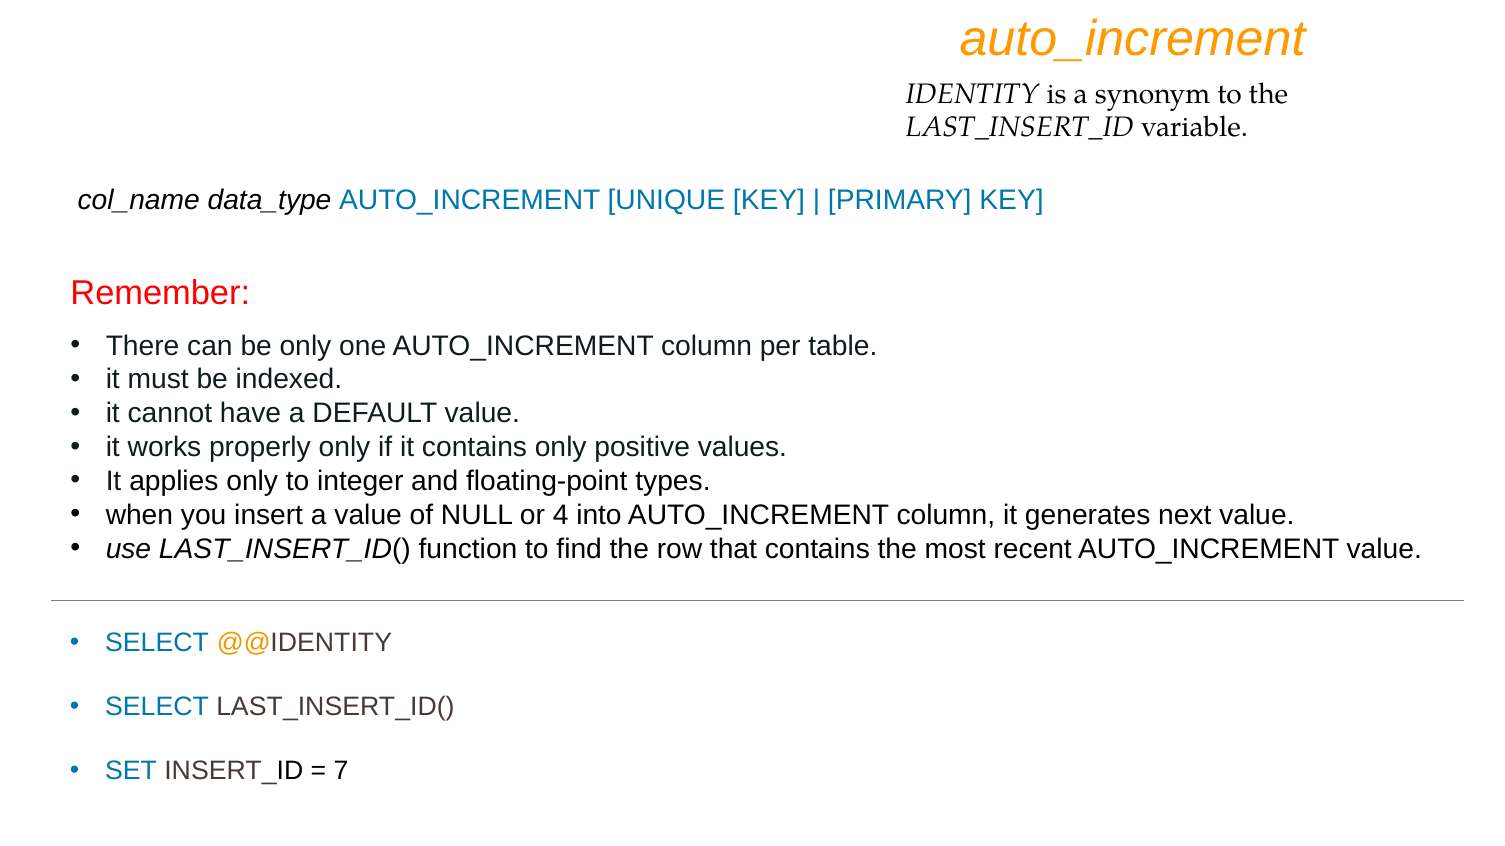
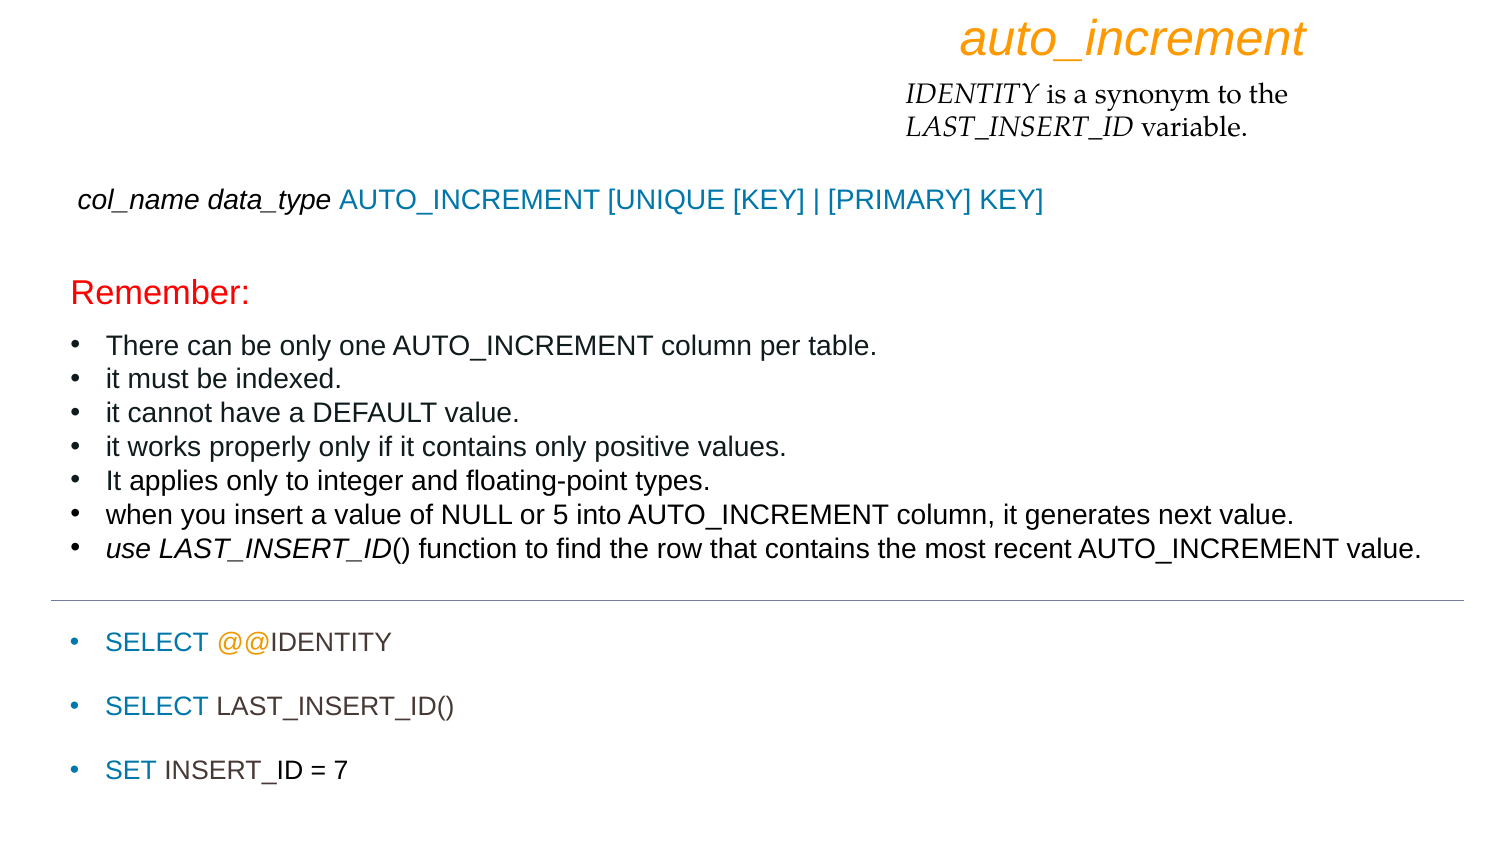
4: 4 -> 5
